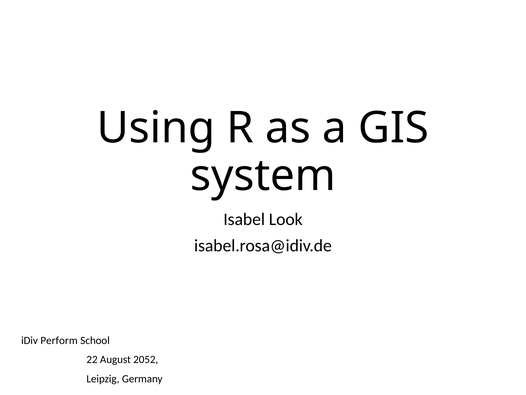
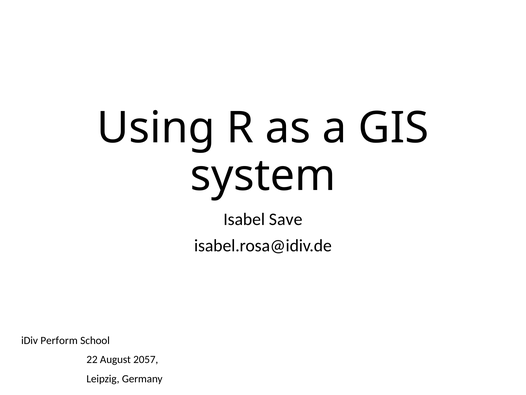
Look: Look -> Save
2052: 2052 -> 2057
